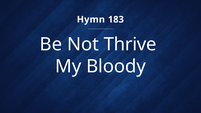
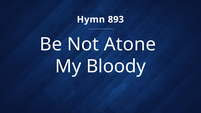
183: 183 -> 893
Thrive: Thrive -> Atone
